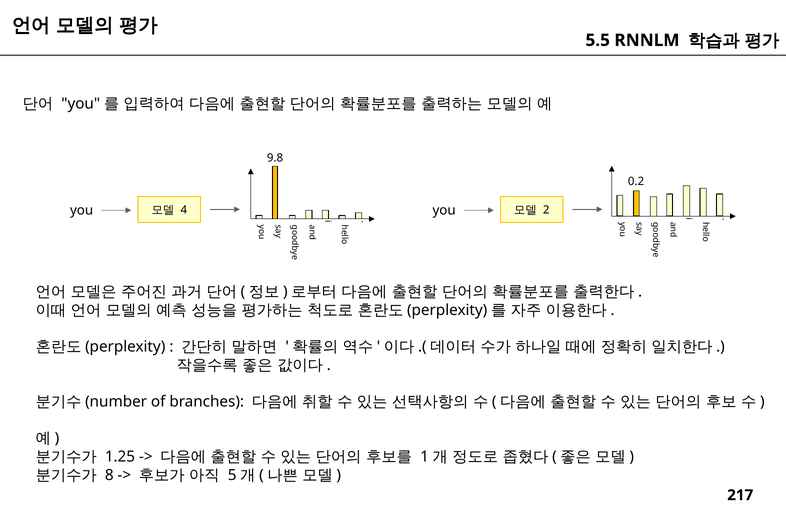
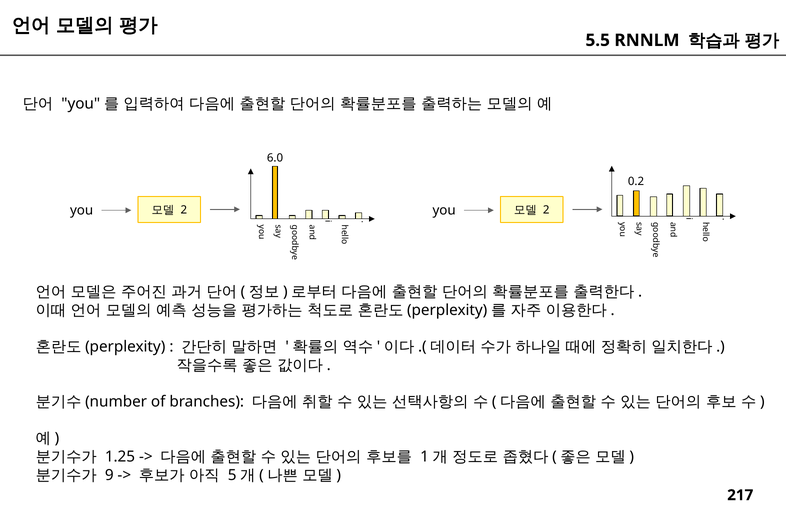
9.8: 9.8 -> 6.0
4 at (184, 210): 4 -> 2
8: 8 -> 9
